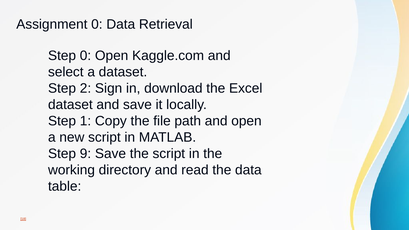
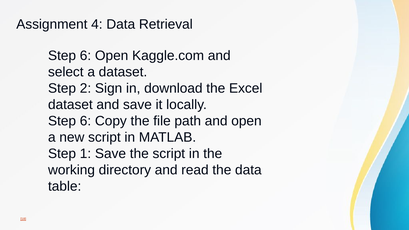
Assignment 0: 0 -> 4
0 at (85, 56): 0 -> 6
1 at (85, 121): 1 -> 6
9: 9 -> 1
